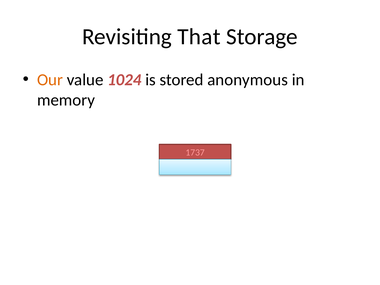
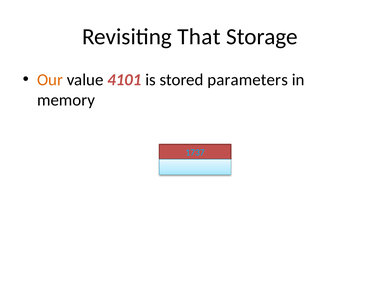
1024: 1024 -> 4101
anonymous: anonymous -> parameters
1737 colour: pink -> light blue
